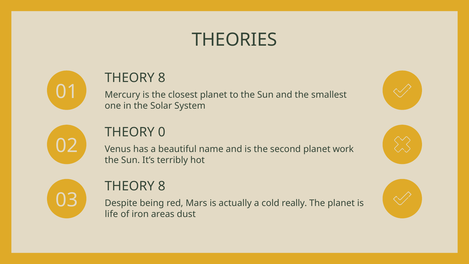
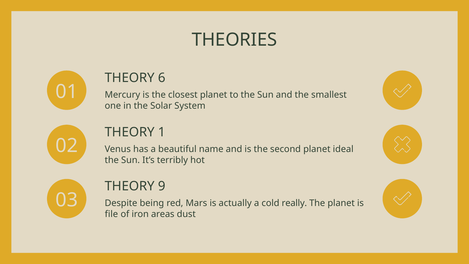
8 at (162, 78): 8 -> 6
0: 0 -> 1
work: work -> ideal
8 at (162, 186): 8 -> 9
life: life -> file
